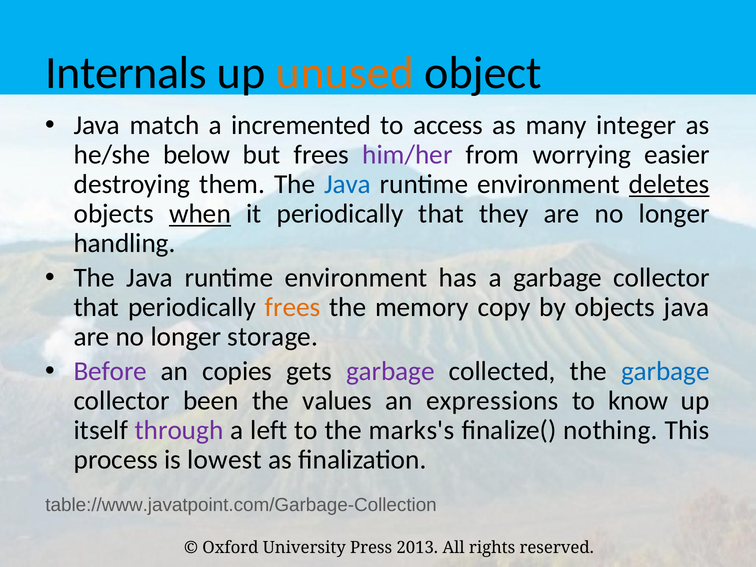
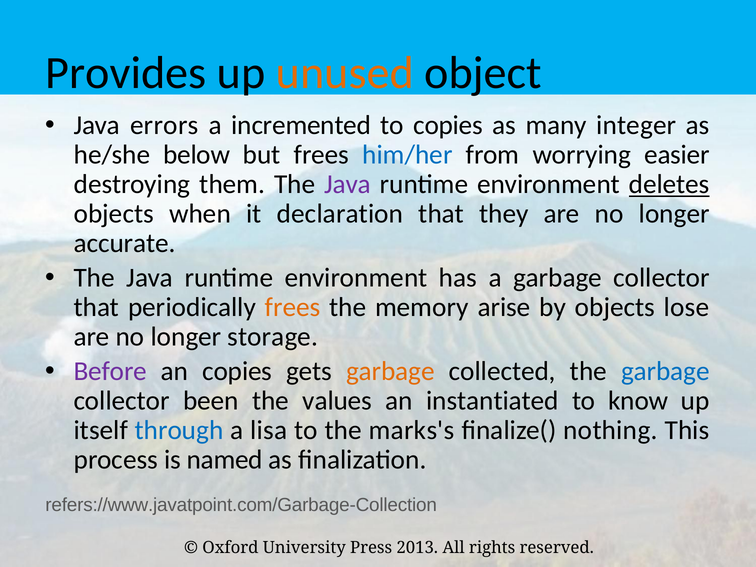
Internals: Internals -> Provides
match: match -> errors
to access: access -> copies
him/her colour: purple -> blue
Java at (348, 184) colour: blue -> purple
when underline: present -> none
it periodically: periodically -> declaration
handling: handling -> accurate
copy: copy -> arise
objects java: java -> lose
garbage at (390, 371) colour: purple -> orange
expressions: expressions -> instantiated
through colour: purple -> blue
left: left -> lisa
lowest: lowest -> named
table://www.javatpoint.com/Garbage-Collection: table://www.javatpoint.com/Garbage-Collection -> refers://www.javatpoint.com/Garbage-Collection
